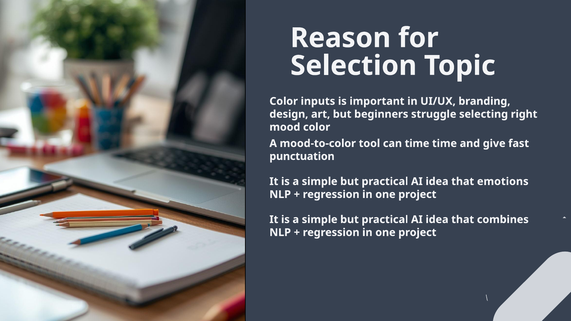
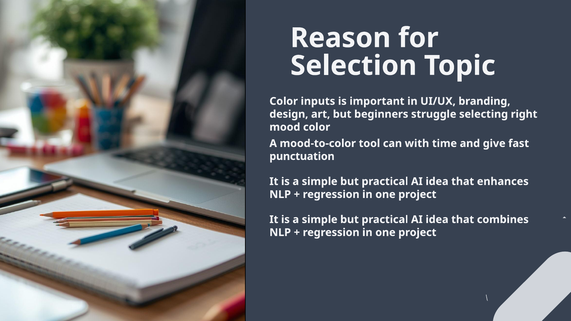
can time: time -> with
emotions: emotions -> enhances
